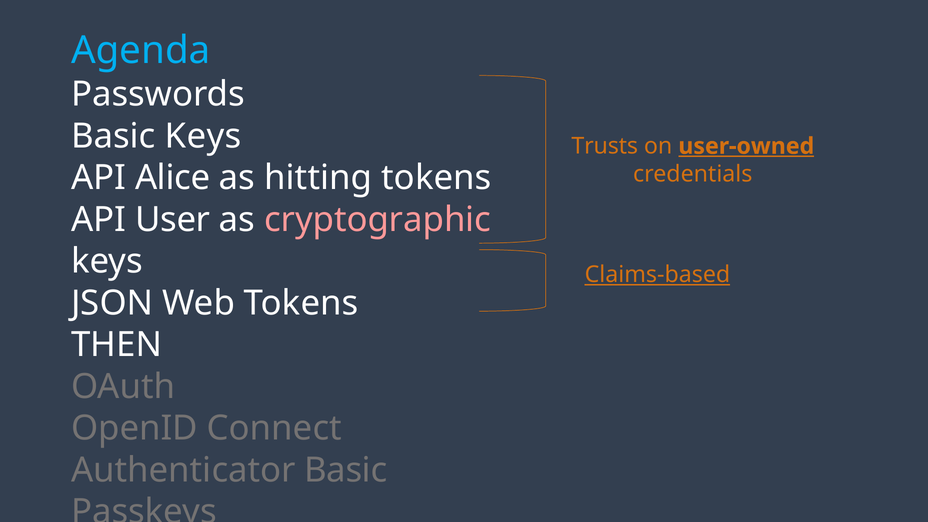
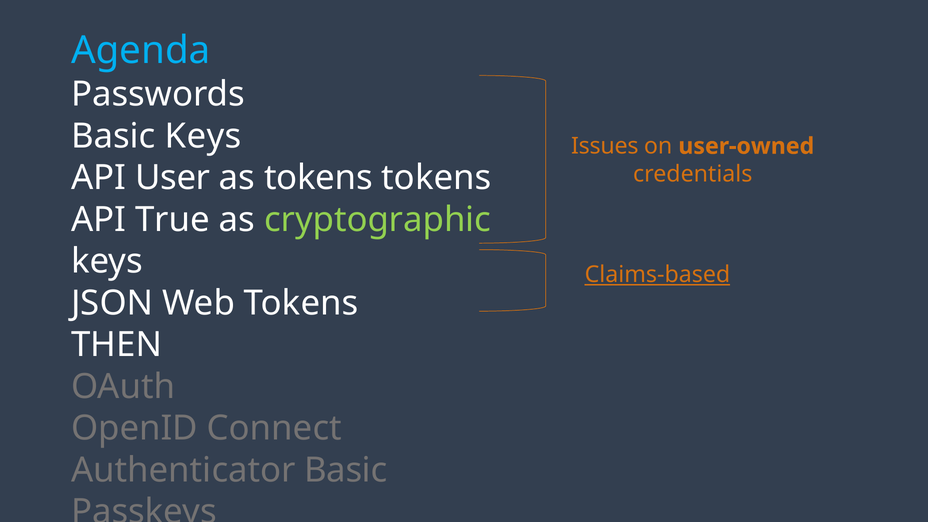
Trusts: Trusts -> Issues
user-owned underline: present -> none
Alice: Alice -> User
as hitting: hitting -> tokens
User: User -> True
cryptographic colour: pink -> light green
